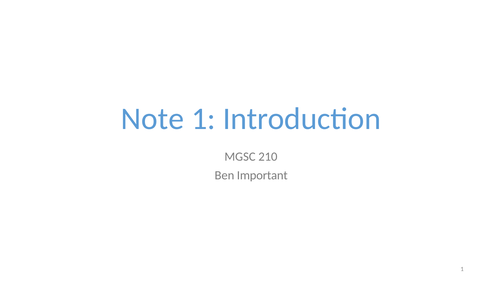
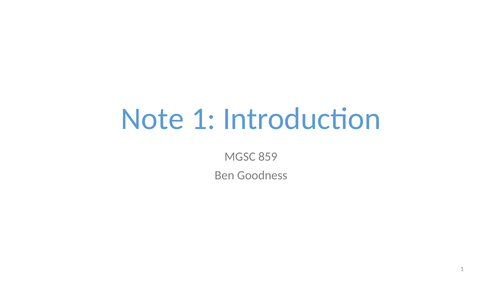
210: 210 -> 859
Important: Important -> Goodness
